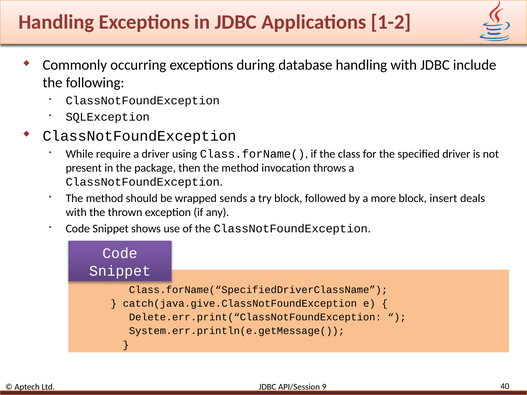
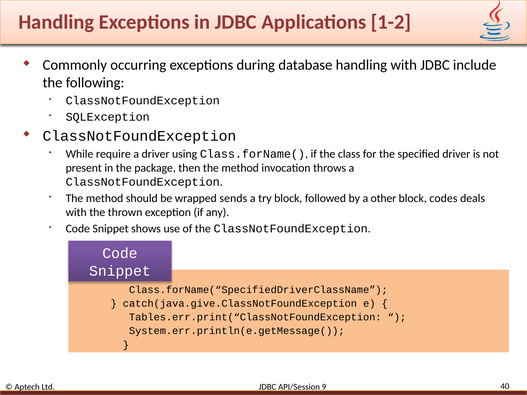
more: more -> other
insert: insert -> codes
Delete.err.print(“ClassNotFoundException: Delete.err.print(“ClassNotFoundException -> Tables.err.print(“ClassNotFoundException
